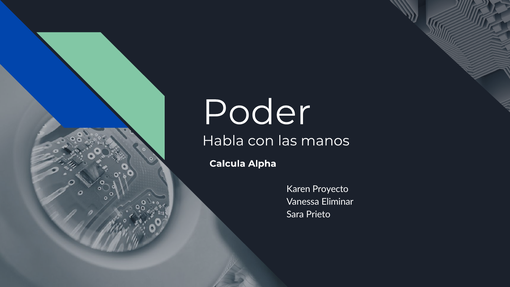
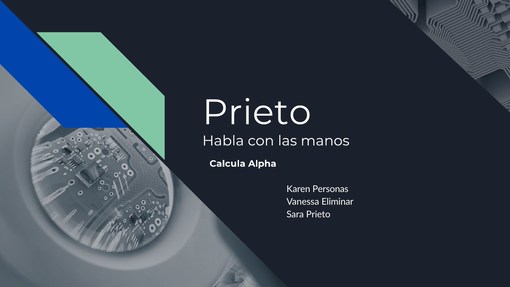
Poder at (257, 112): Poder -> Prieto
Proyecto: Proyecto -> Personas
